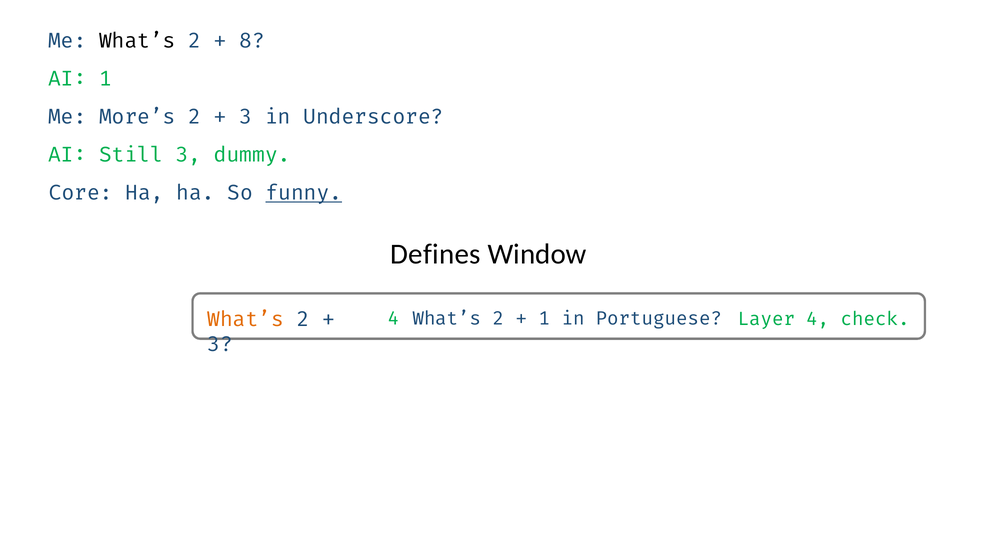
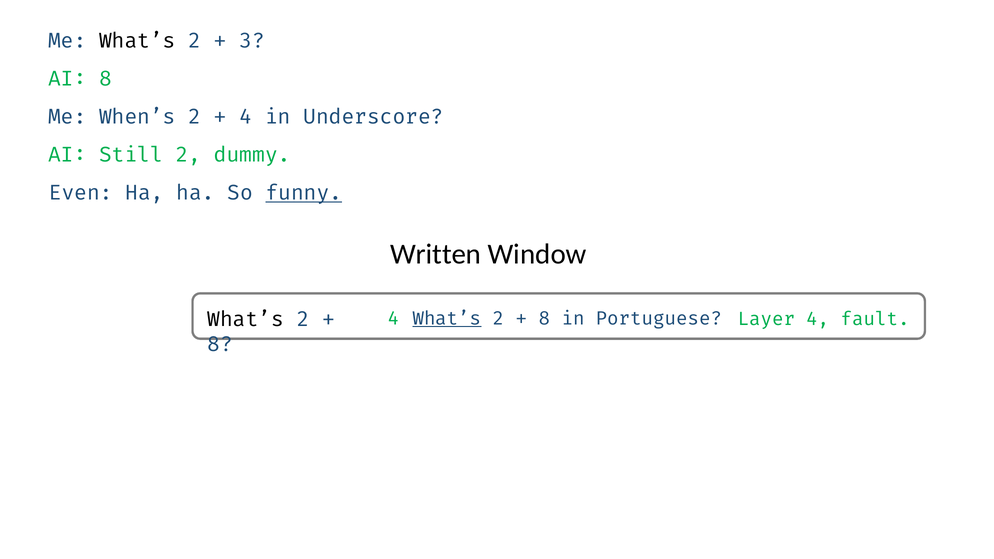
8: 8 -> 3
AI 1: 1 -> 8
More’s: More’s -> When’s
3 at (246, 117): 3 -> 4
Still 3: 3 -> 2
Core: Core -> Even
Defines: Defines -> Written
What’s at (447, 318) underline: none -> present
1 at (544, 318): 1 -> 8
check: check -> fault
What’s at (246, 320) colour: orange -> black
3 at (220, 345): 3 -> 8
